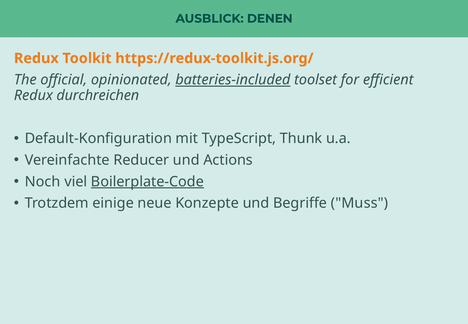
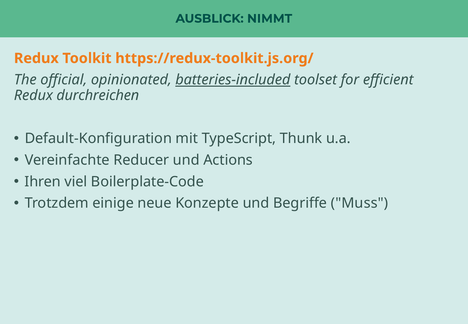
DENEN: DENEN -> NIMMT
Noch: Noch -> Ihren
Boilerplate-Code underline: present -> none
